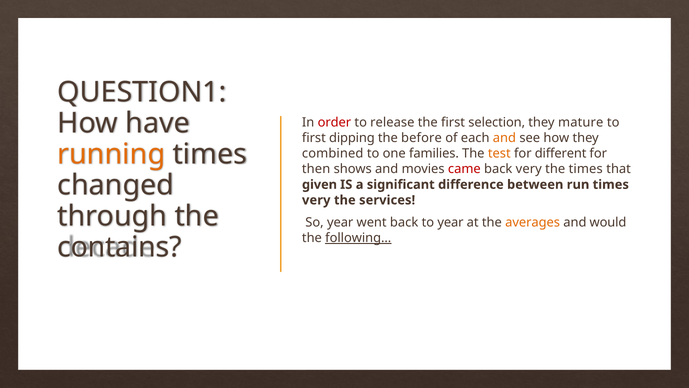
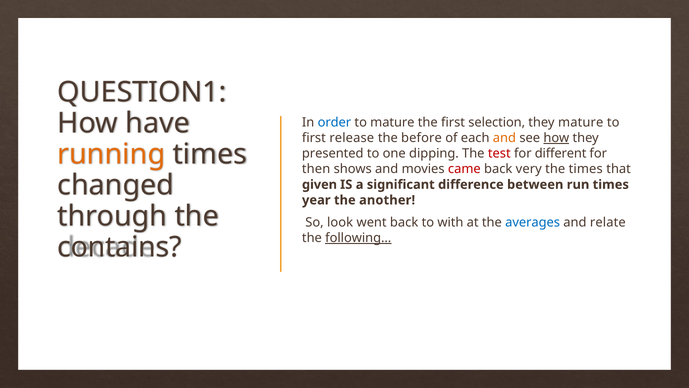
order colour: red -> blue
to release: release -> mature
dipping: dipping -> release
how at (556, 138) underline: none -> present
combined: combined -> presented
families: families -> dipping
test colour: orange -> red
very at (316, 200): very -> year
services: services -> another
So year: year -> look
to year: year -> with
averages colour: orange -> blue
would: would -> relate
